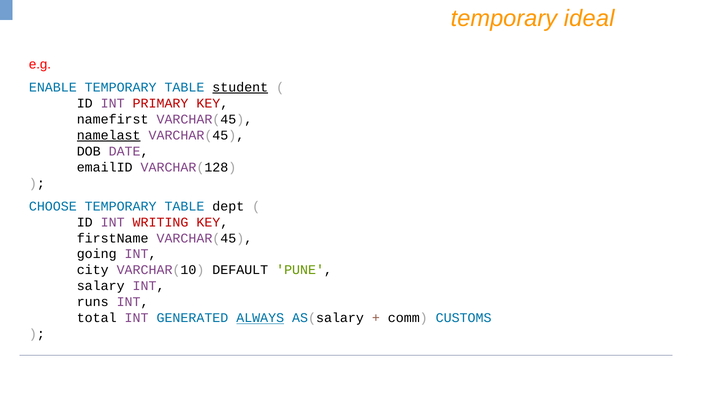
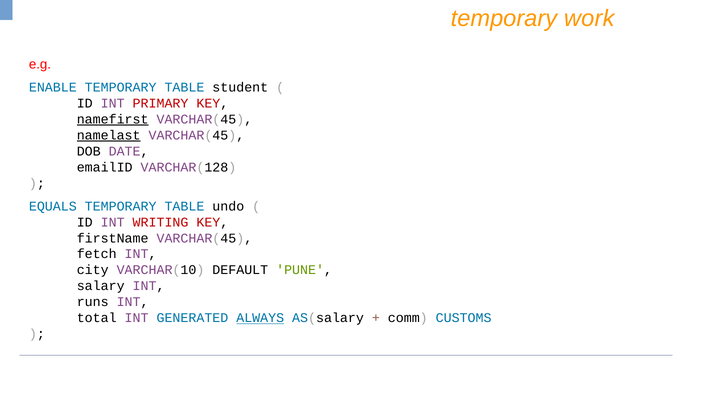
ideal: ideal -> work
student underline: present -> none
namefirst underline: none -> present
CHOOSE: CHOOSE -> EQUALS
dept: dept -> undo
going: going -> fetch
